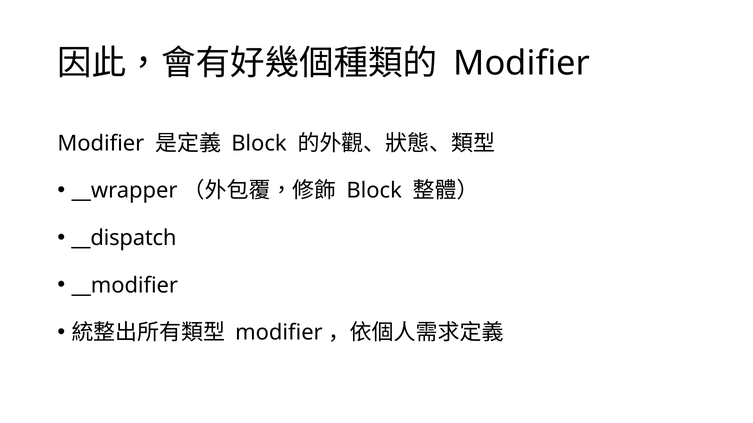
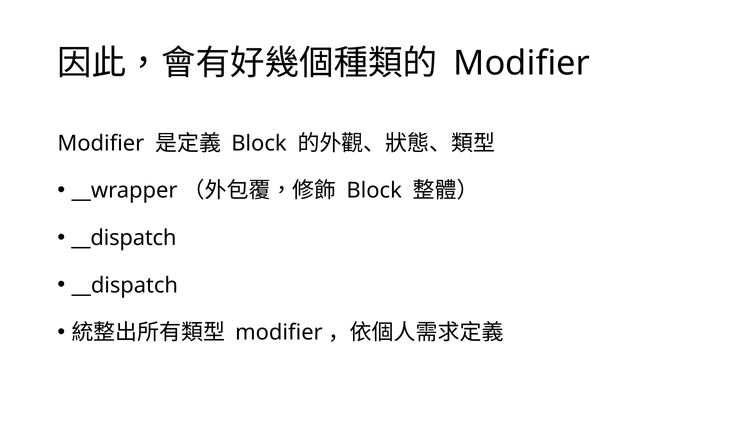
__modifier at (125, 286): __modifier -> __dispatch
